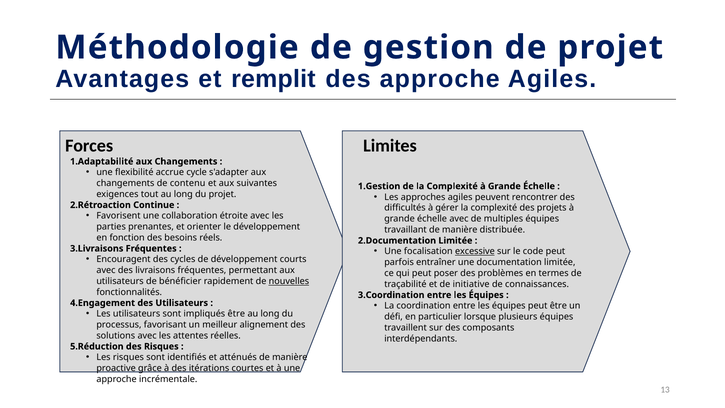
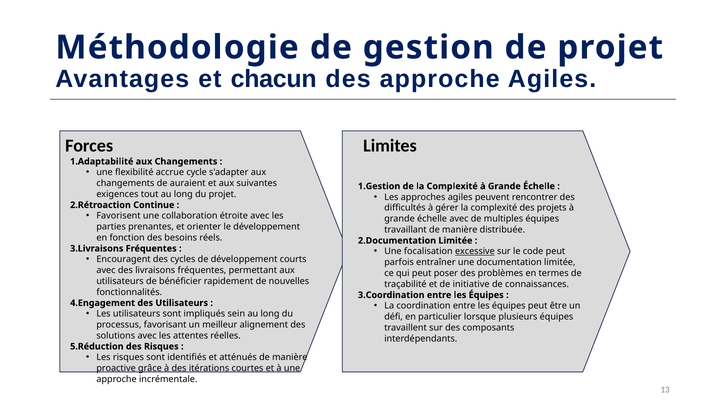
remplit: remplit -> chacun
contenu: contenu -> auraient
nouvelles underline: present -> none
impliqués être: être -> sein
